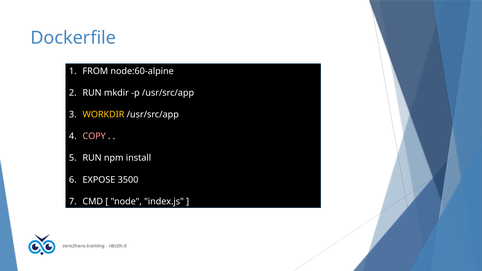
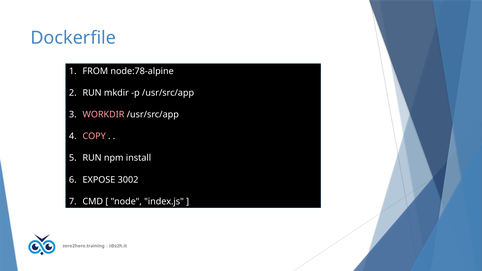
node:60-alpine: node:60-alpine -> node:78-alpine
WORKDIR colour: yellow -> pink
3500: 3500 -> 3002
